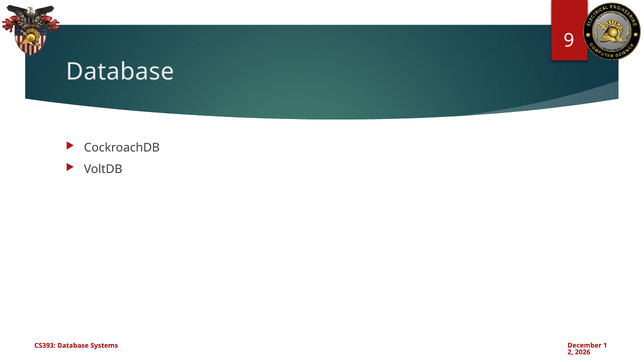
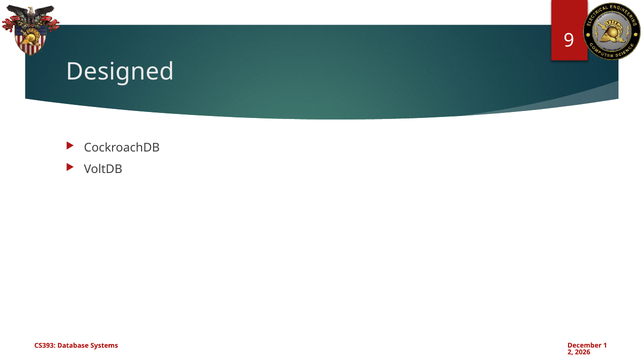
Database at (120, 72): Database -> Designed
